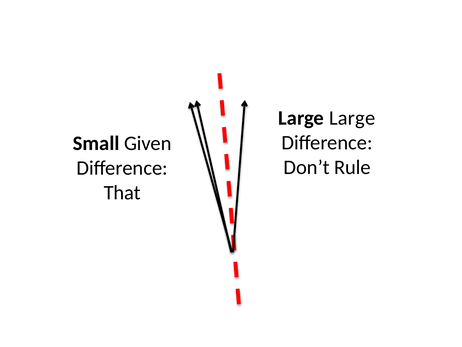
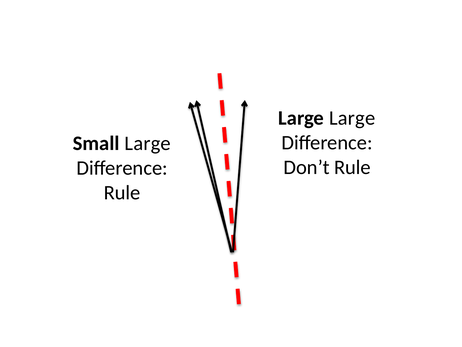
Small Given: Given -> Large
That at (122, 192): That -> Rule
